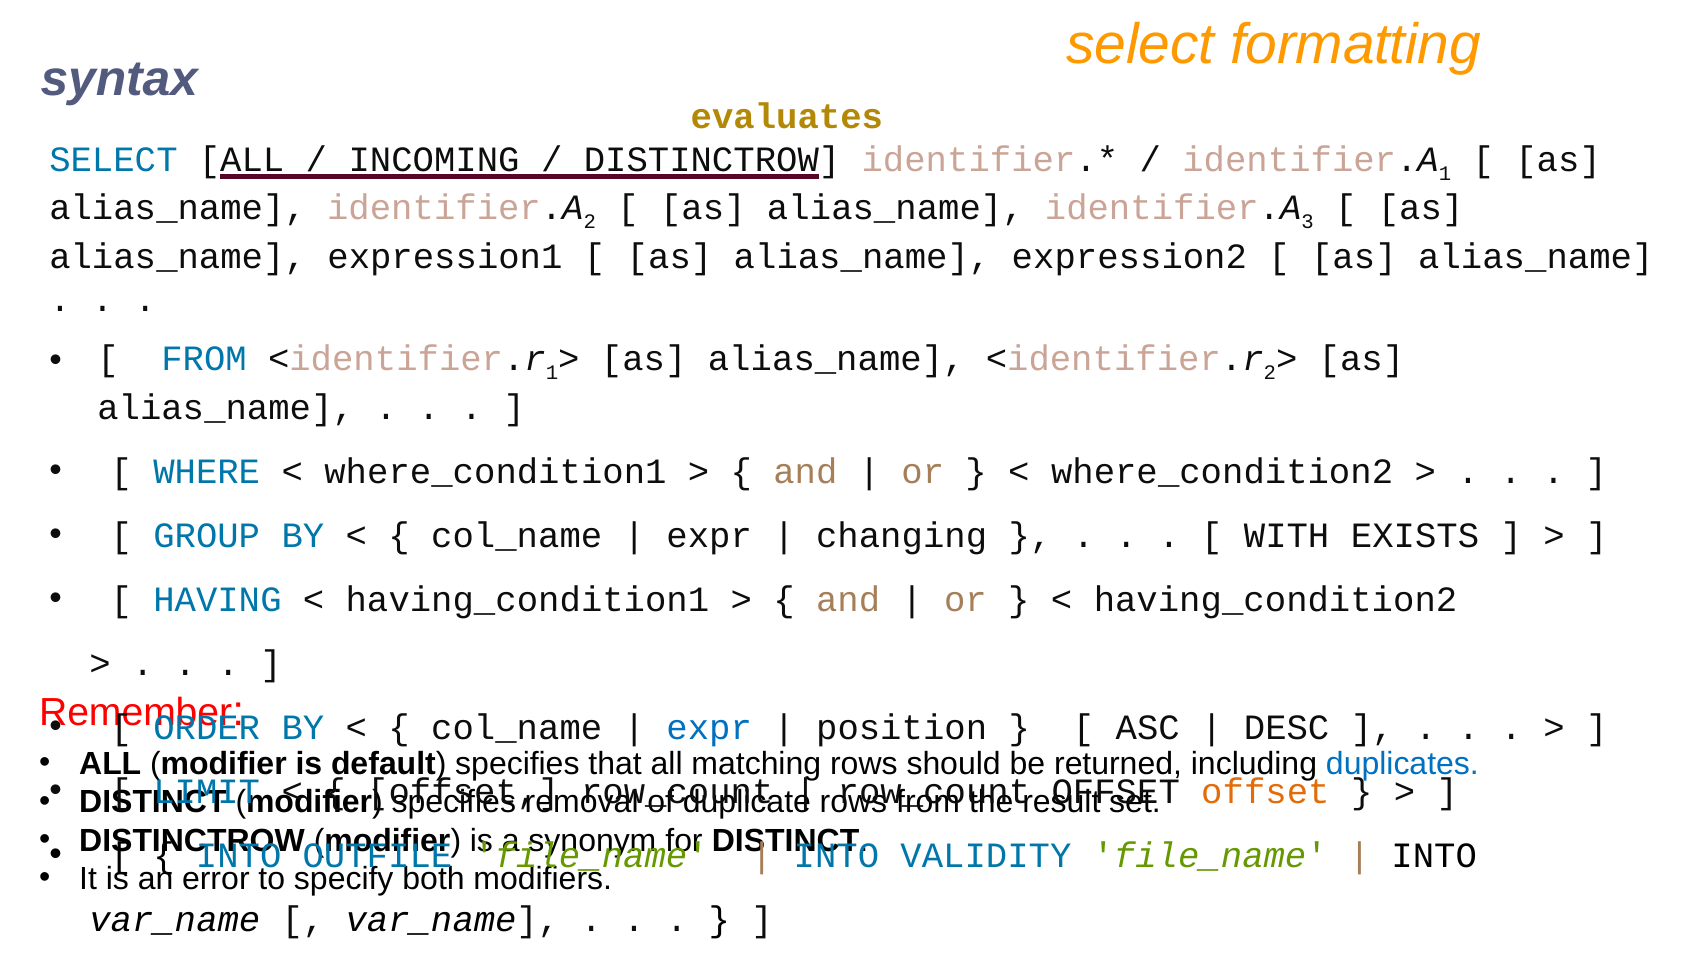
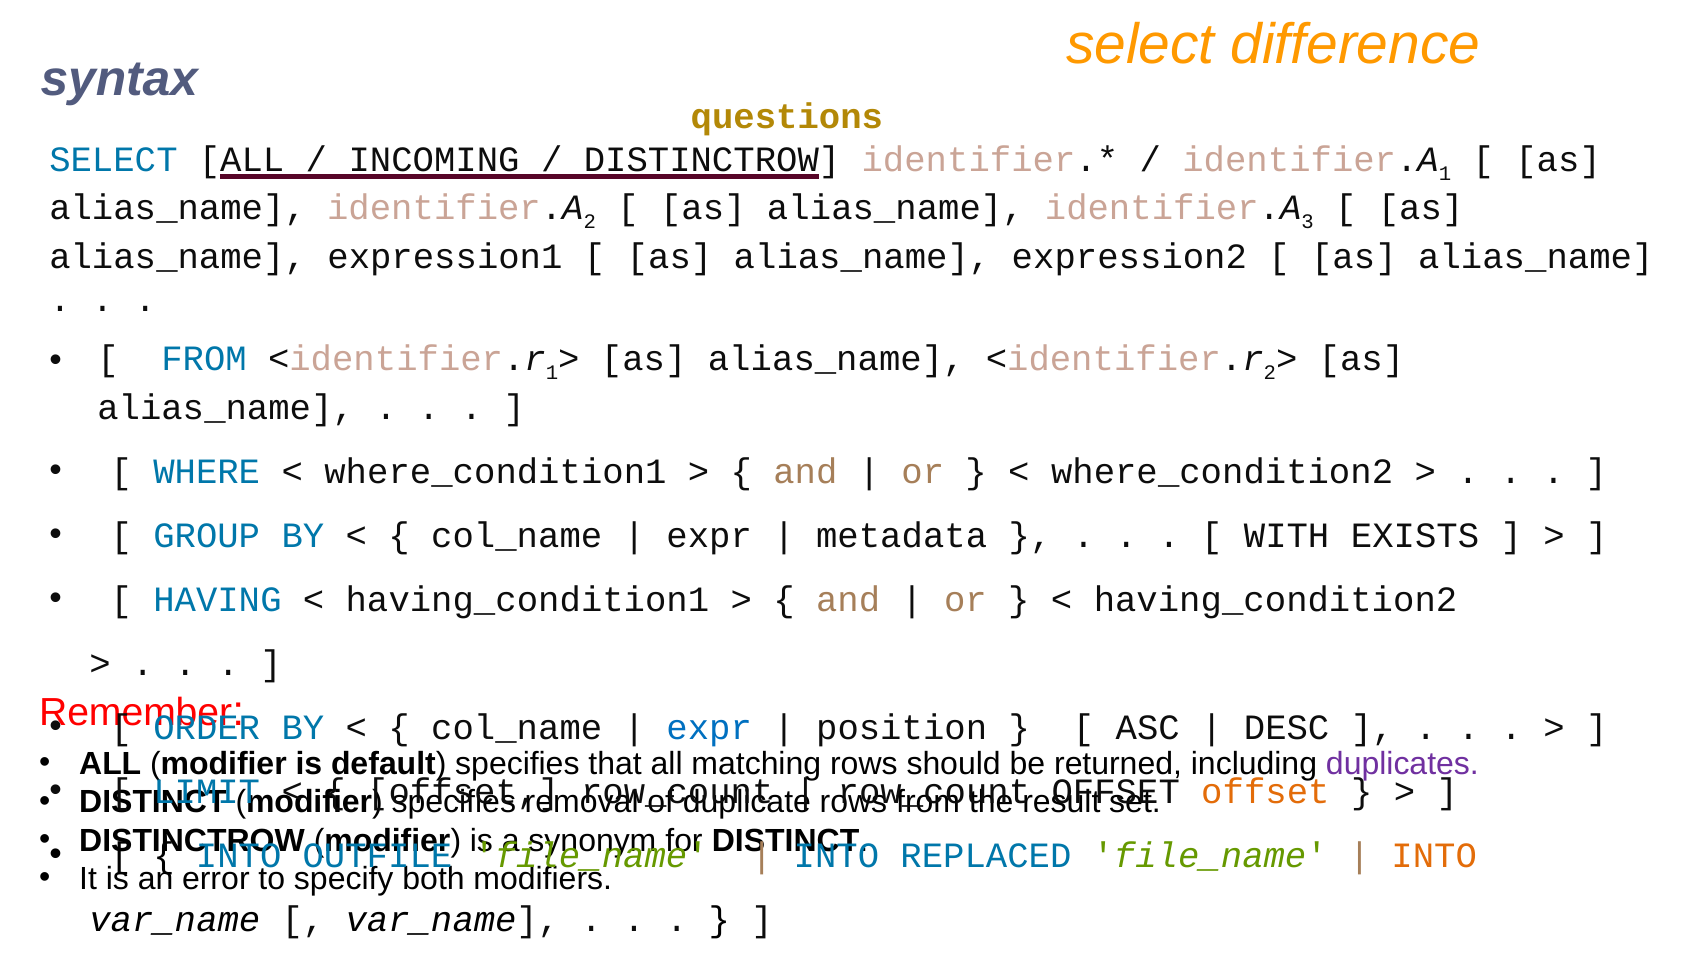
formatting: formatting -> difference
evaluates: evaluates -> questions
changing: changing -> metadata
duplicates colour: blue -> purple
VALIDITY: VALIDITY -> REPLACED
INTO at (1434, 856) colour: black -> orange
